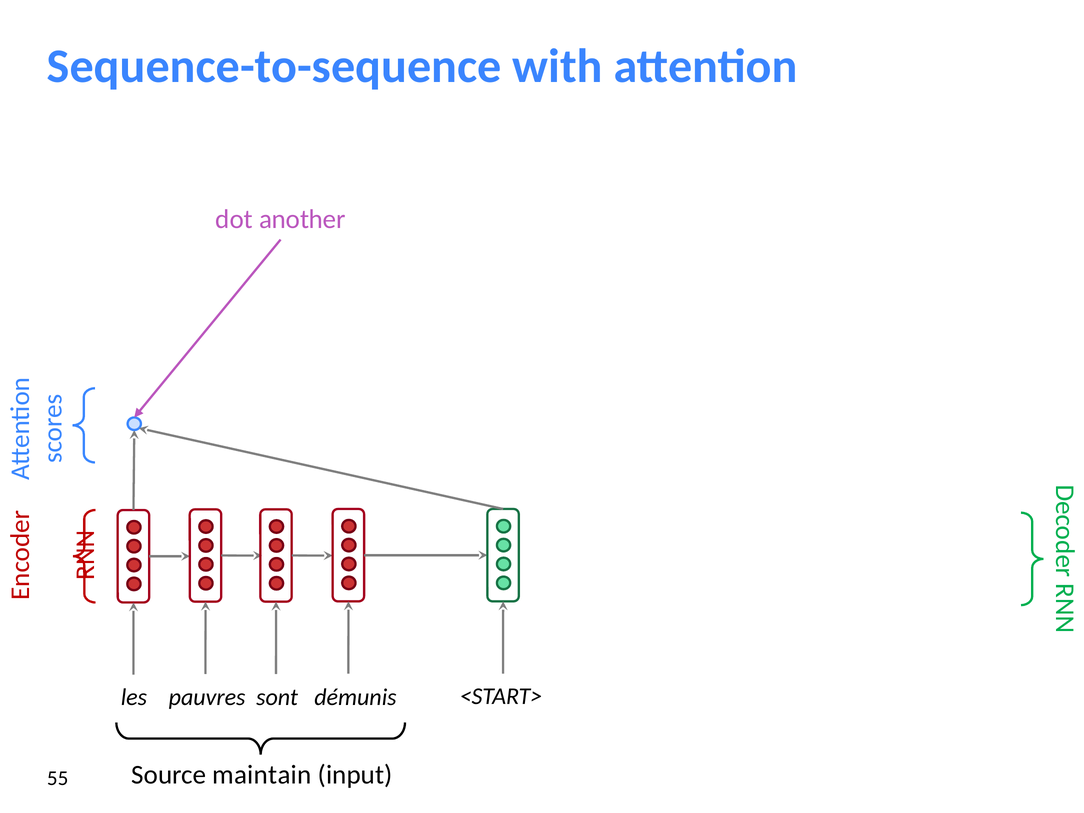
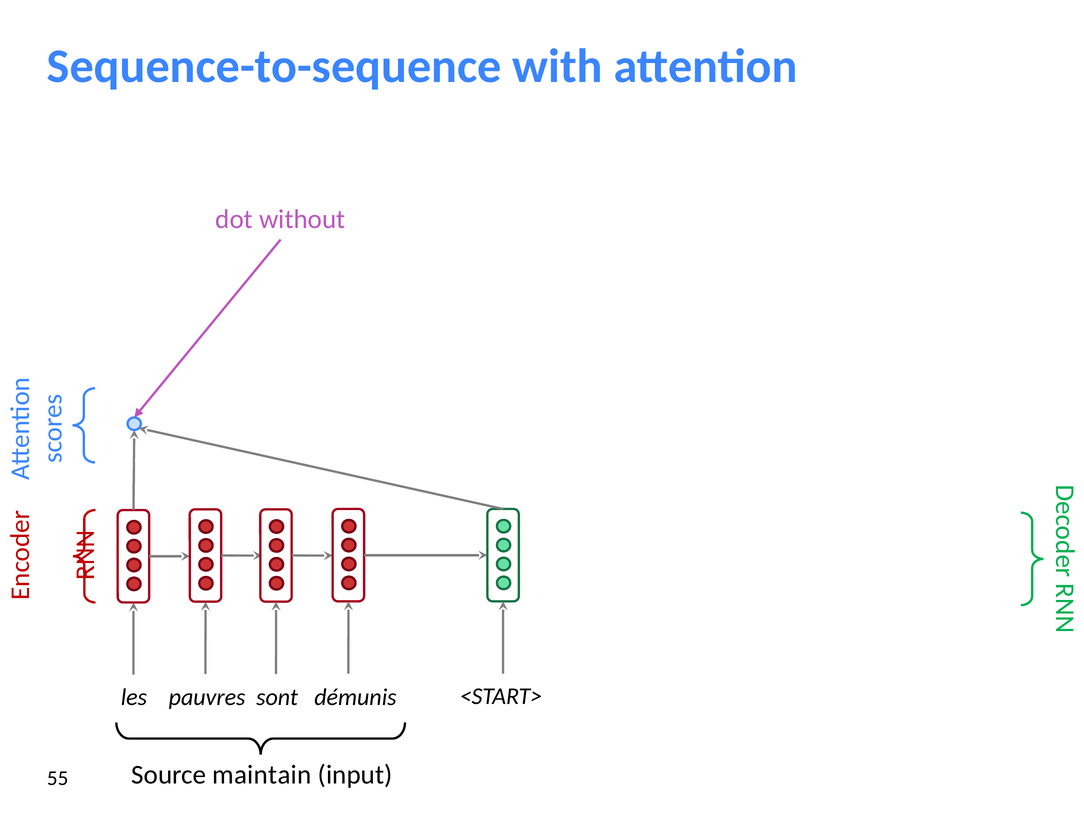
another: another -> without
